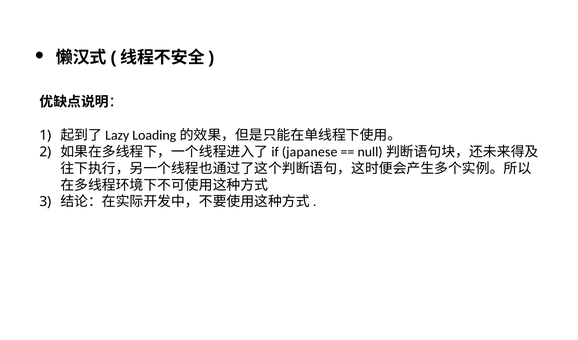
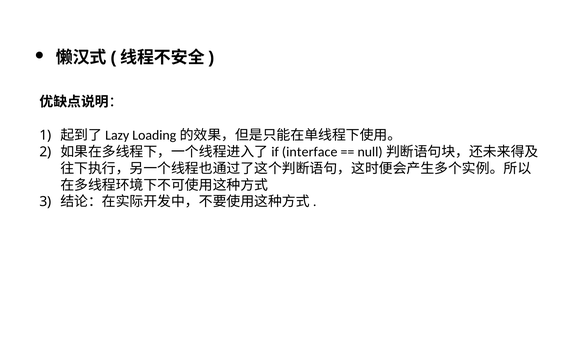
japanese: japanese -> interface
